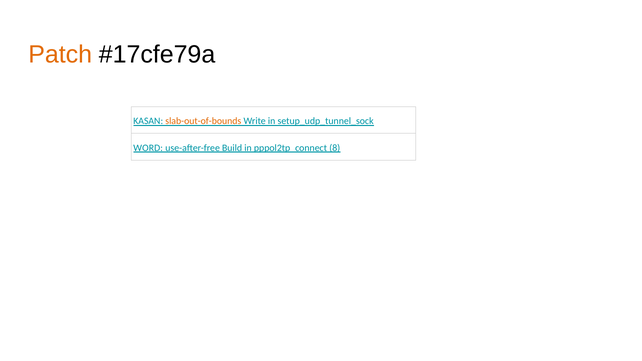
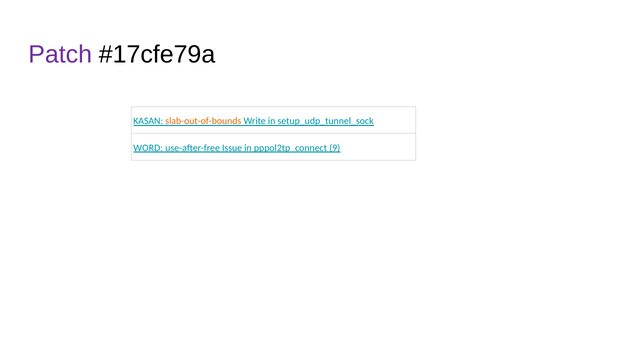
Patch colour: orange -> purple
Build: Build -> Issue
8: 8 -> 9
